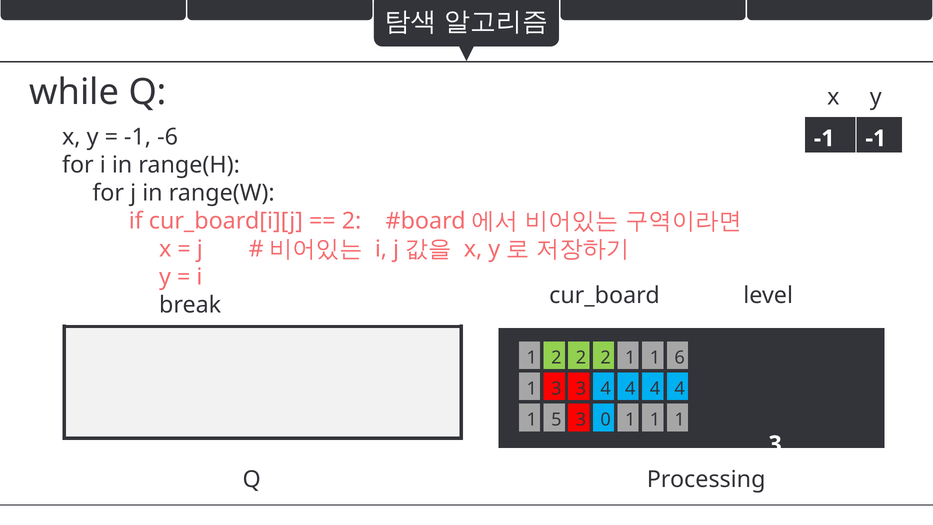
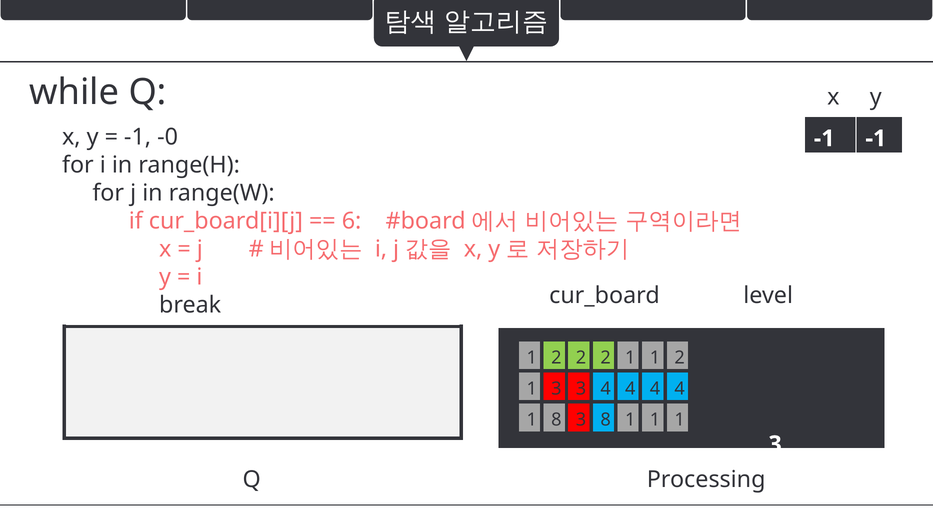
-6: -6 -> -0
2 at (352, 221): 2 -> 6
1 1 6: 6 -> 2
1 5: 5 -> 8
3 0: 0 -> 8
